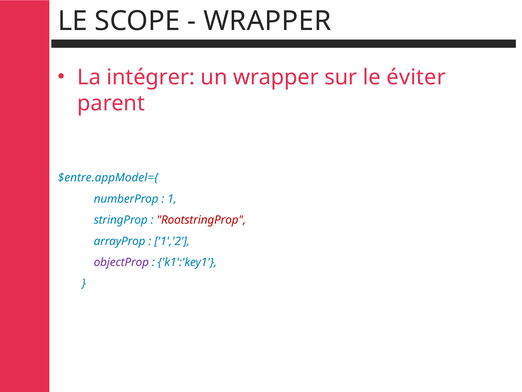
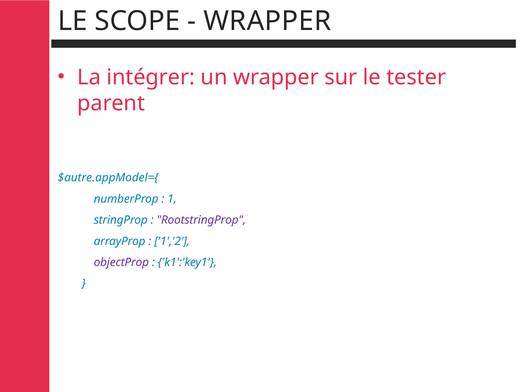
éviter: éviter -> tester
$entre.appModel={: $entre.appModel={ -> $autre.appModel={
RootstringProp colour: red -> purple
